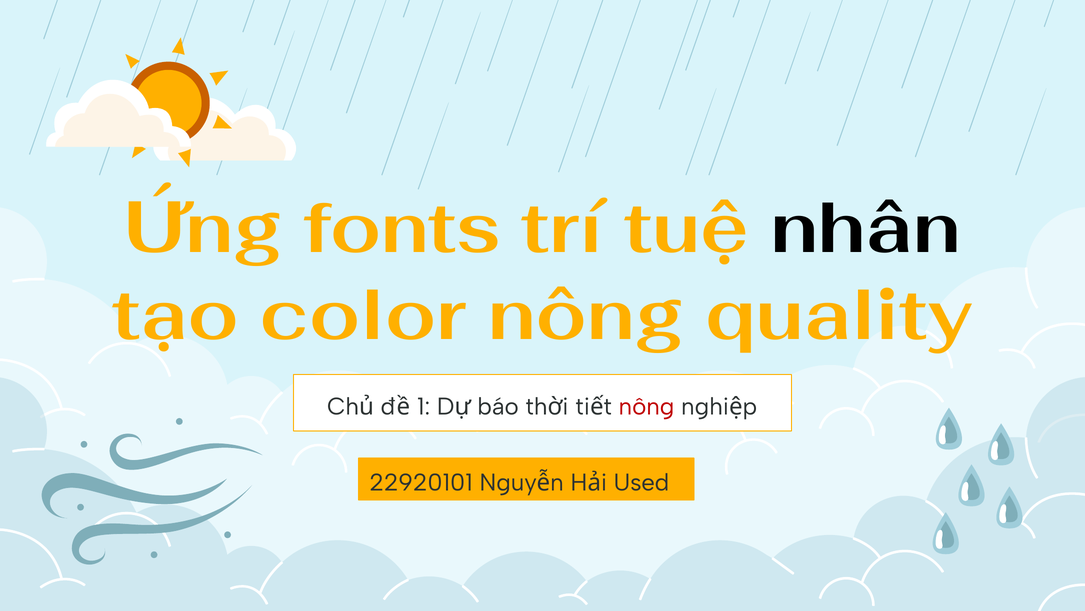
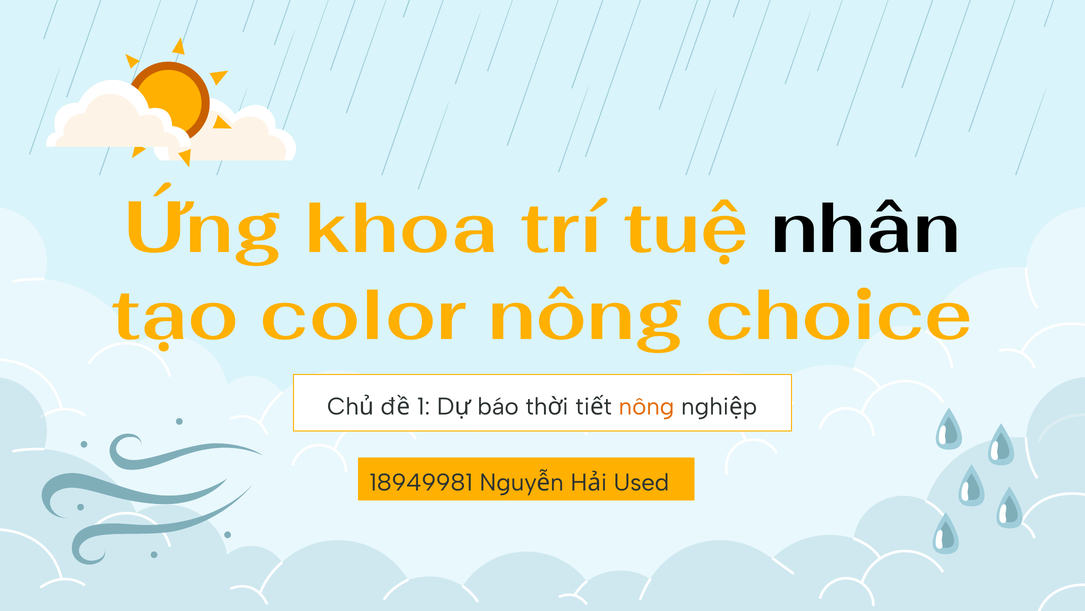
fonts: fonts -> khoa
quality: quality -> choice
nông at (647, 406) colour: red -> orange
22920101: 22920101 -> 18949981
